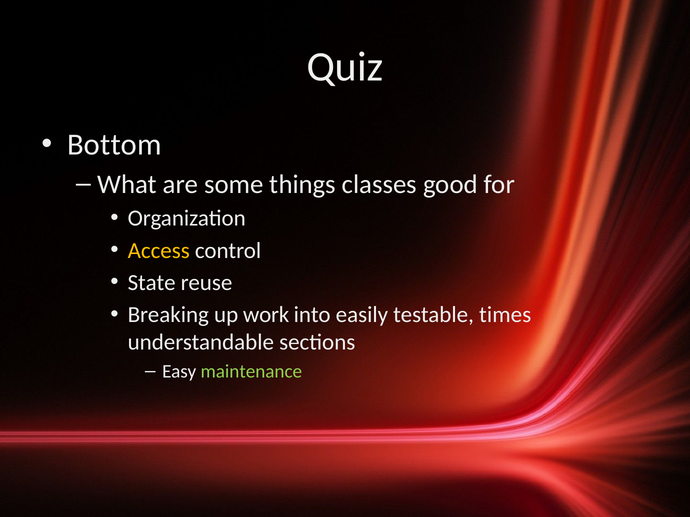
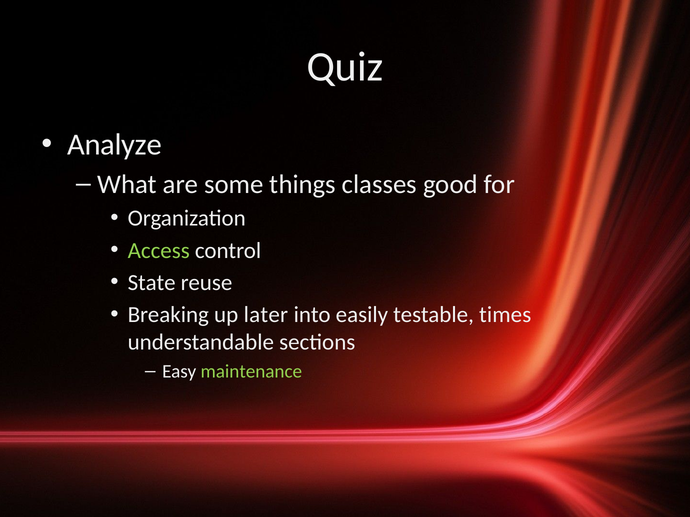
Bottom: Bottom -> Analyze
Access colour: yellow -> light green
work: work -> later
